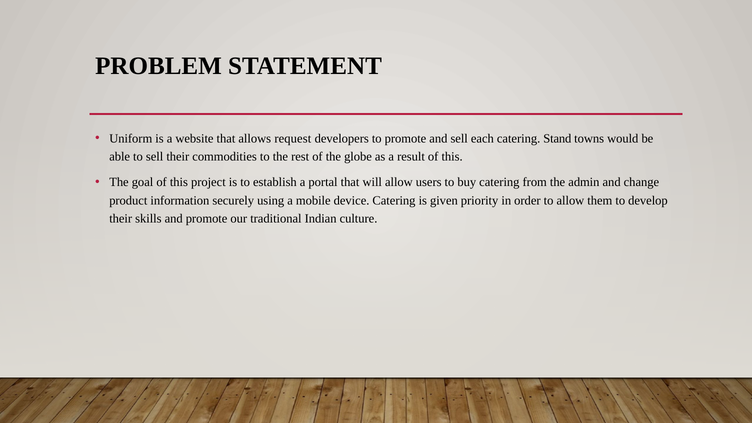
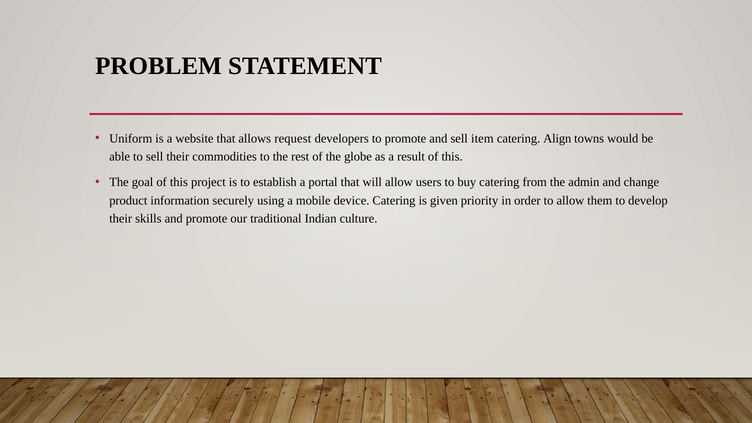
each: each -> item
Stand: Stand -> Align
